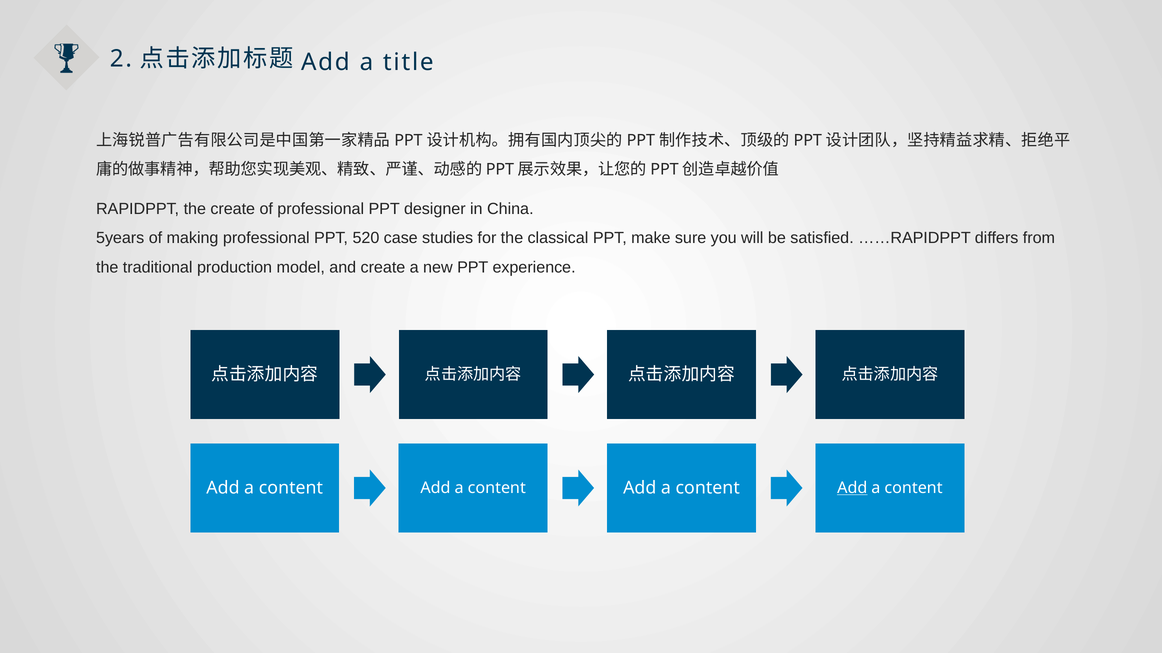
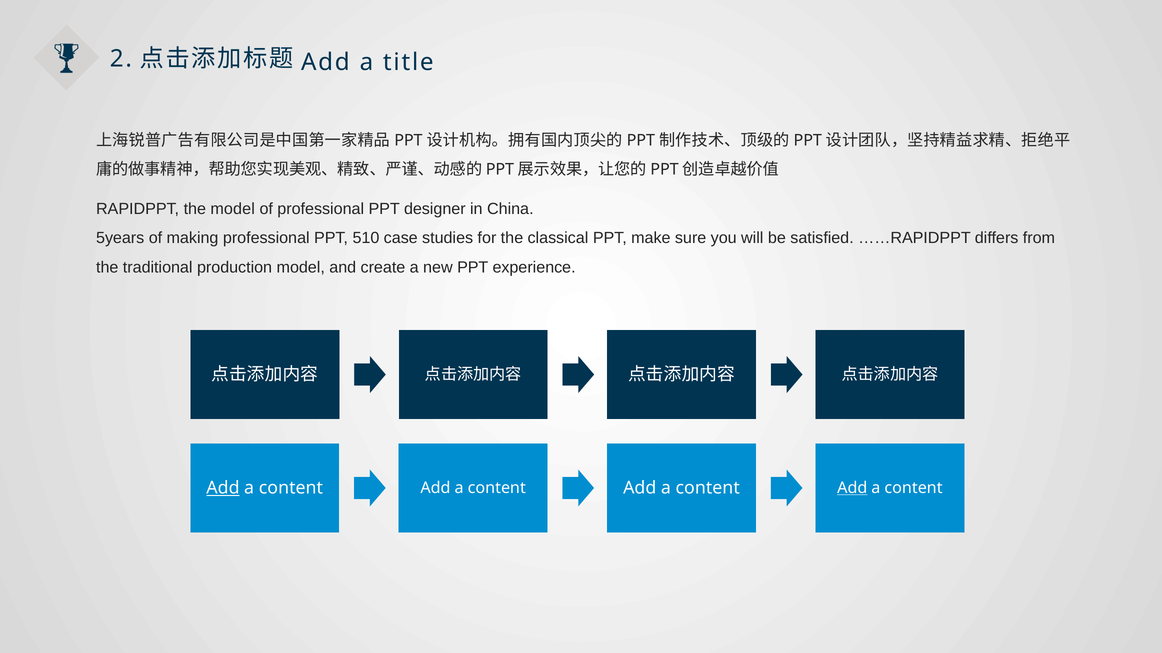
the create: create -> model
520: 520 -> 510
Add at (223, 488) underline: none -> present
